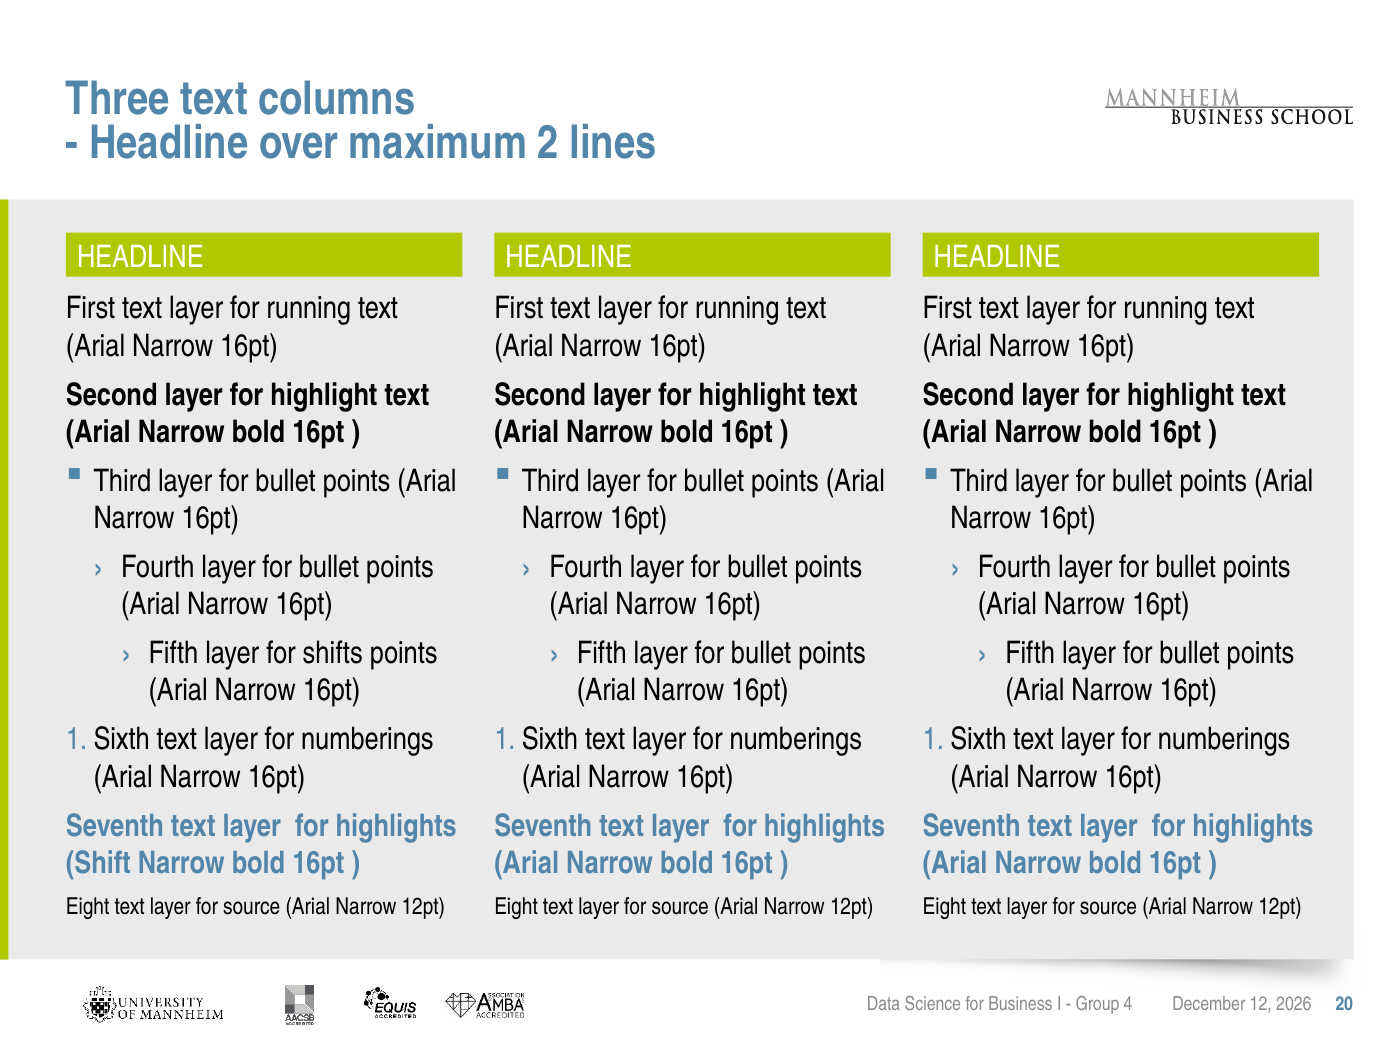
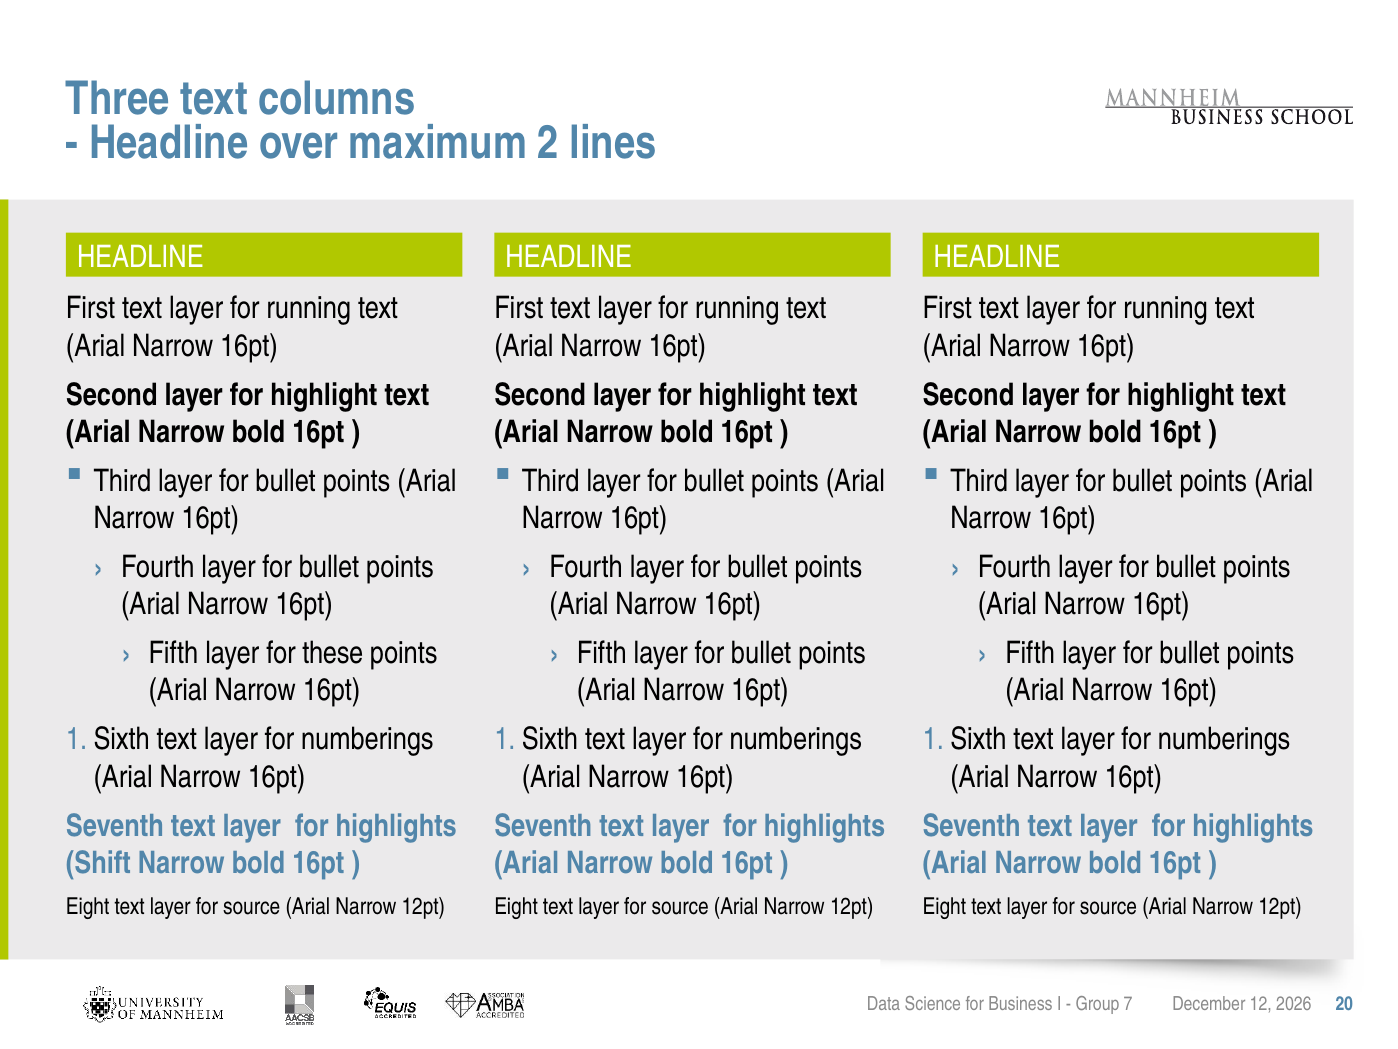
shifts: shifts -> these
4: 4 -> 7
